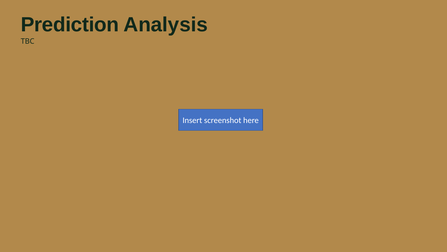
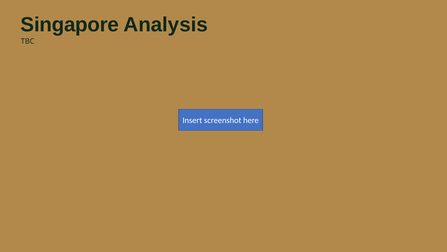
Prediction: Prediction -> Singapore
